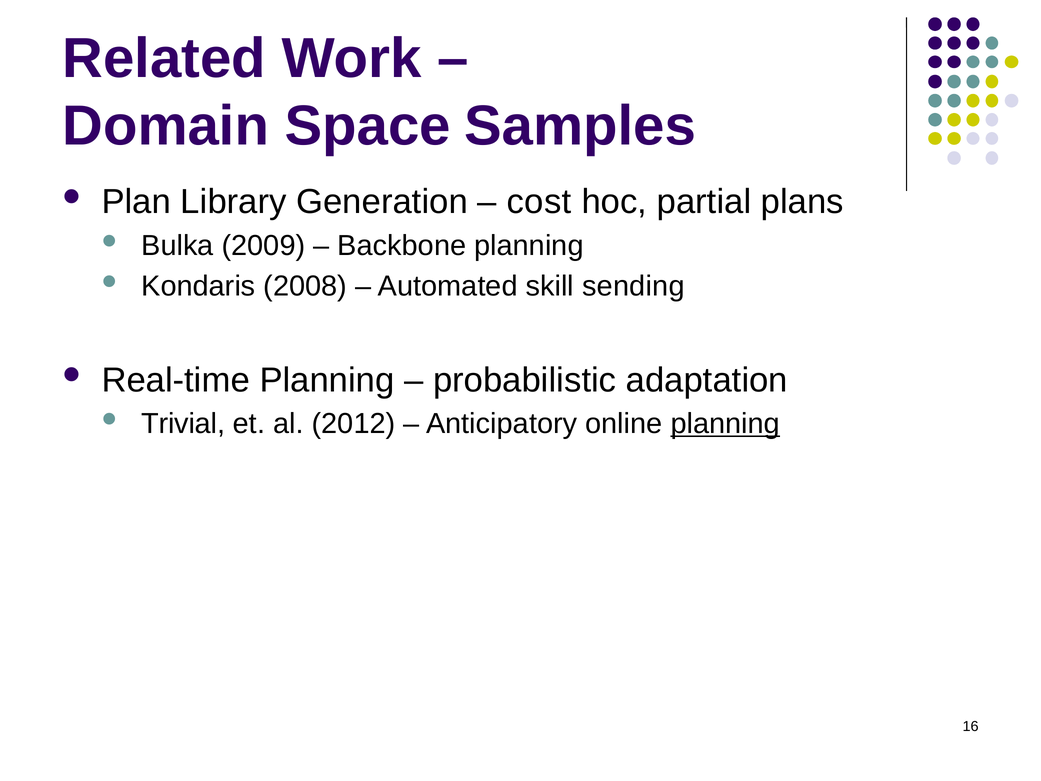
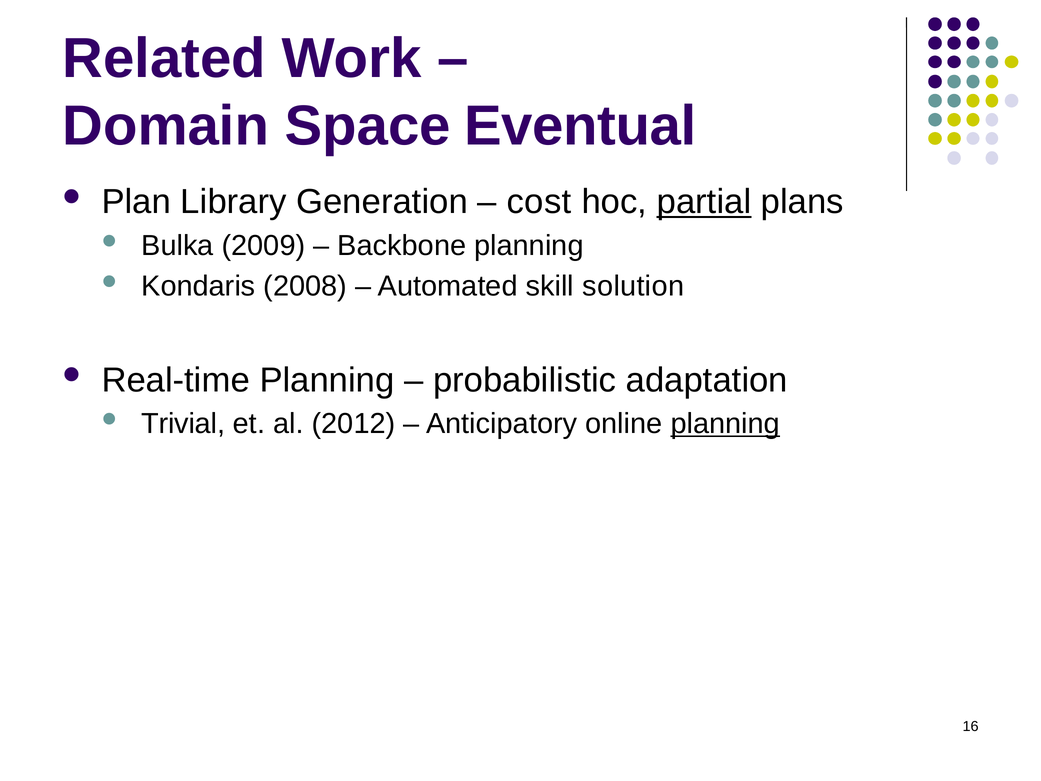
Samples: Samples -> Eventual
partial underline: none -> present
sending: sending -> solution
